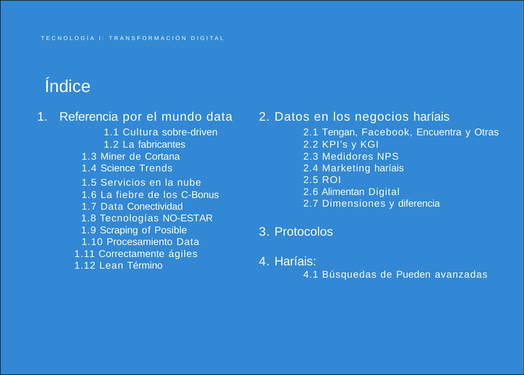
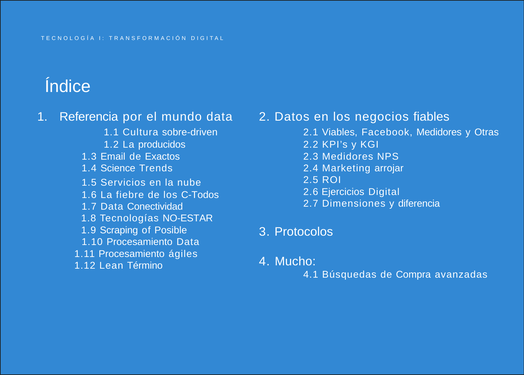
negocios haríais: haríais -> fiables
Tengan: Tengan -> Viables
Facebook Encuentra: Encuentra -> Medidores
fabricantes: fabricantes -> producidos
Miner: Miner -> Email
Cortana: Cortana -> Exactos
Marketing haríais: haríais -> arrojar
Alimentan: Alimentan -> Ejercicios
C-Bonus: C-Bonus -> C-Todos
1.11 Correctamente: Correctamente -> Procesamiento
4 Haríais: Haríais -> Mucho
Pueden: Pueden -> Compra
